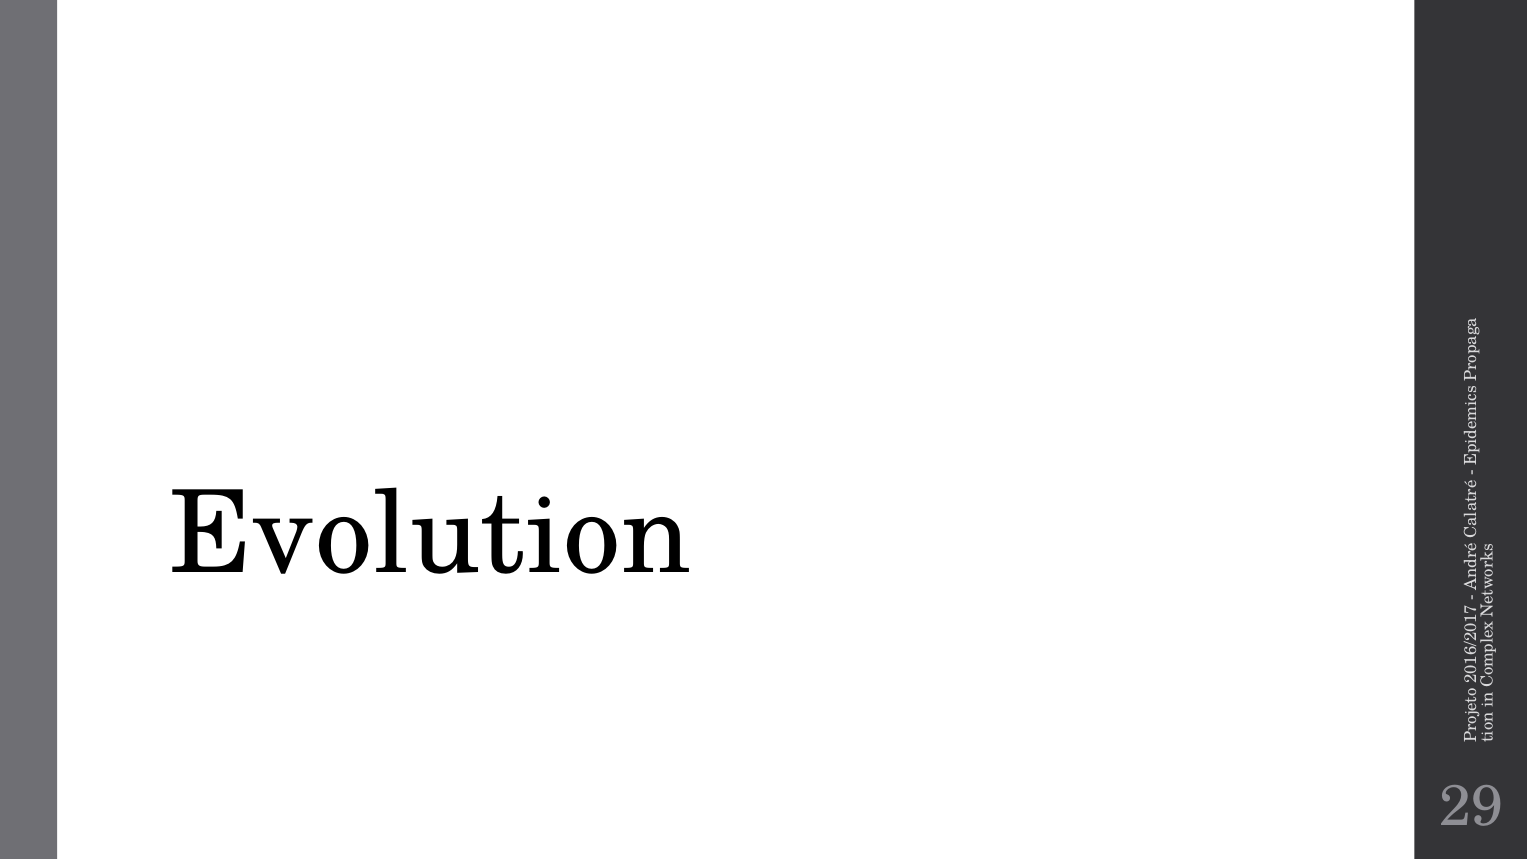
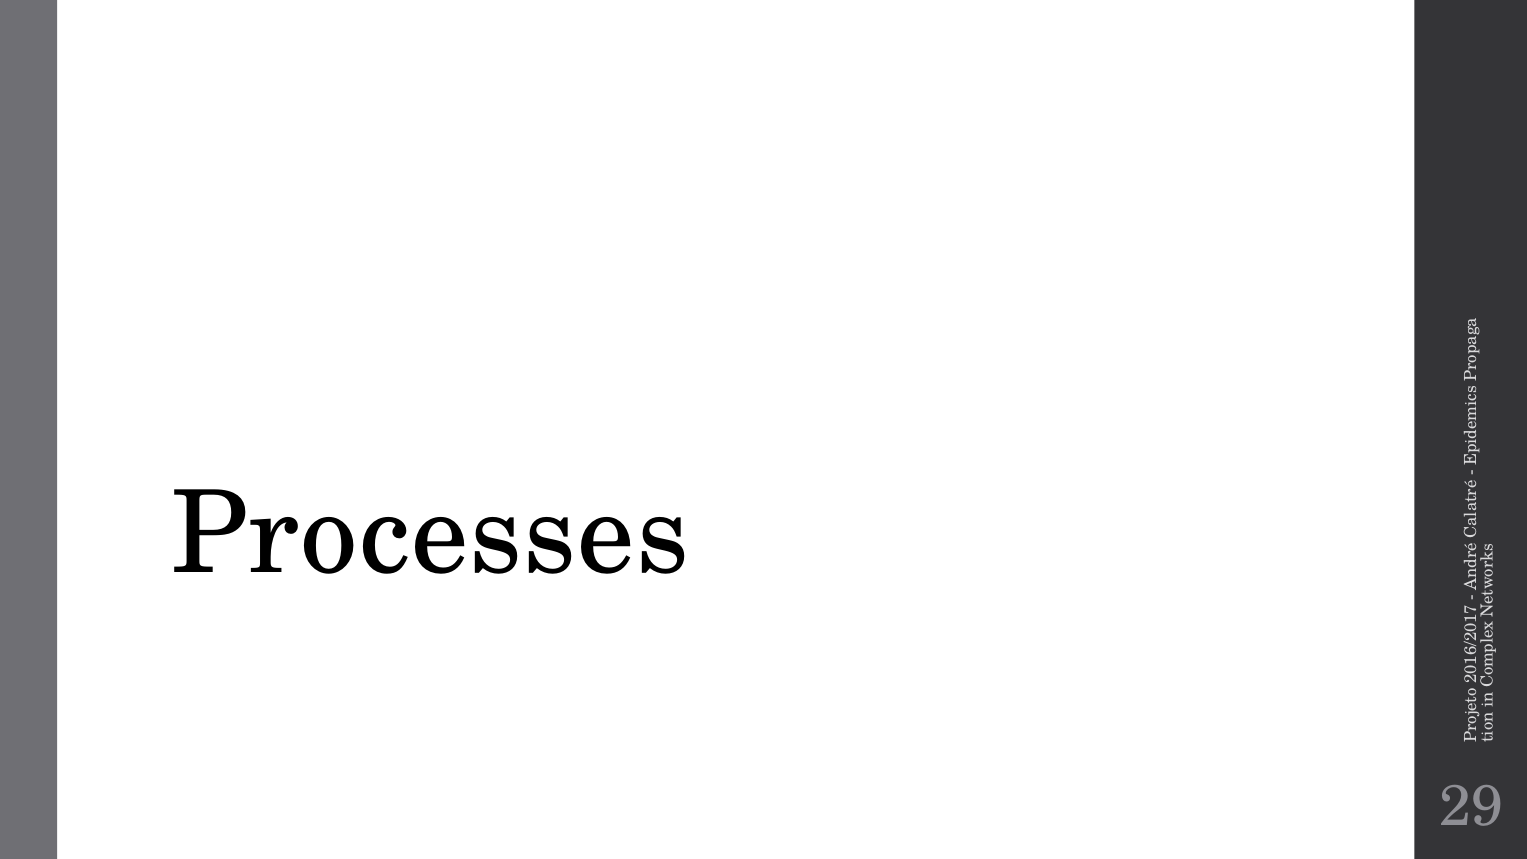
Evolution: Evolution -> Processes
